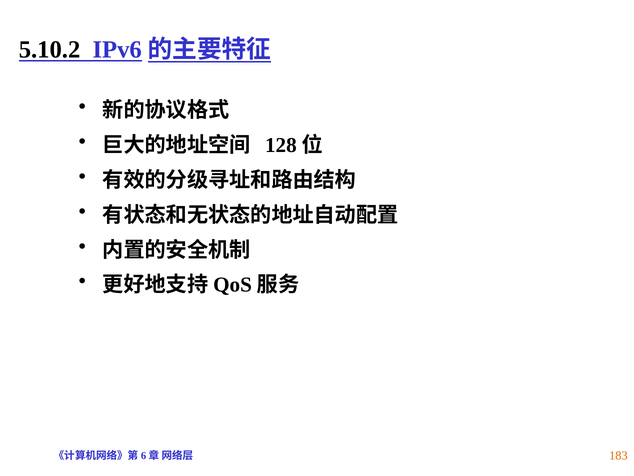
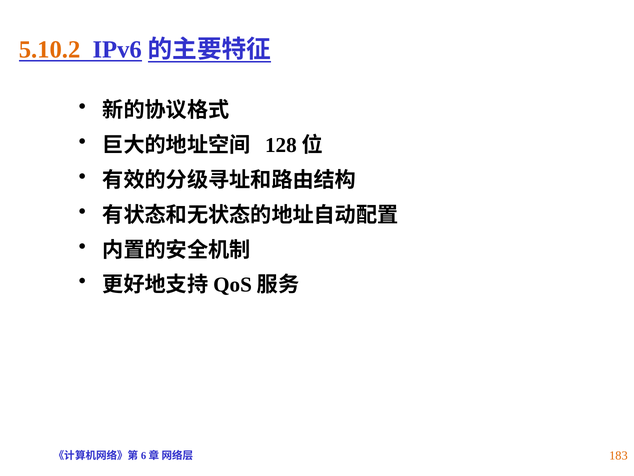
5.10.2 colour: black -> orange
